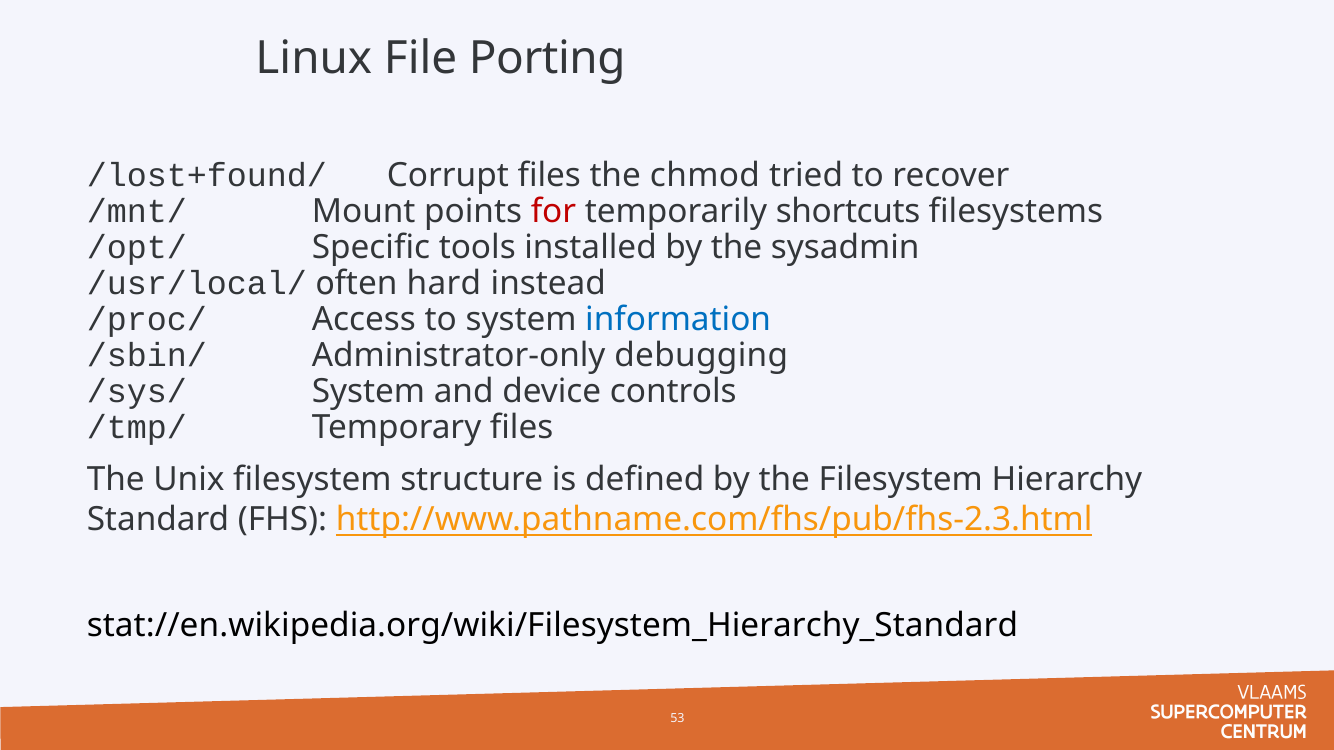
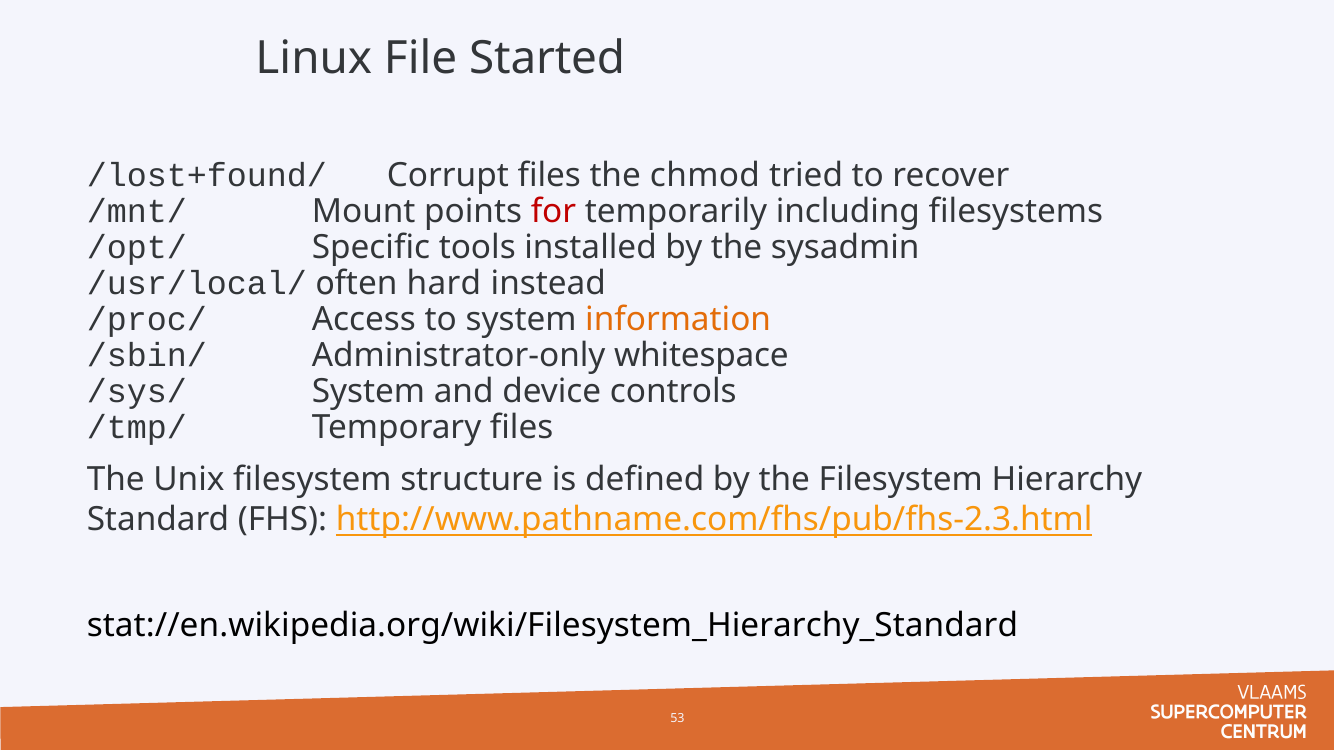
Porting: Porting -> Started
shortcuts: shortcuts -> including
information colour: blue -> orange
debugging: debugging -> whitespace
